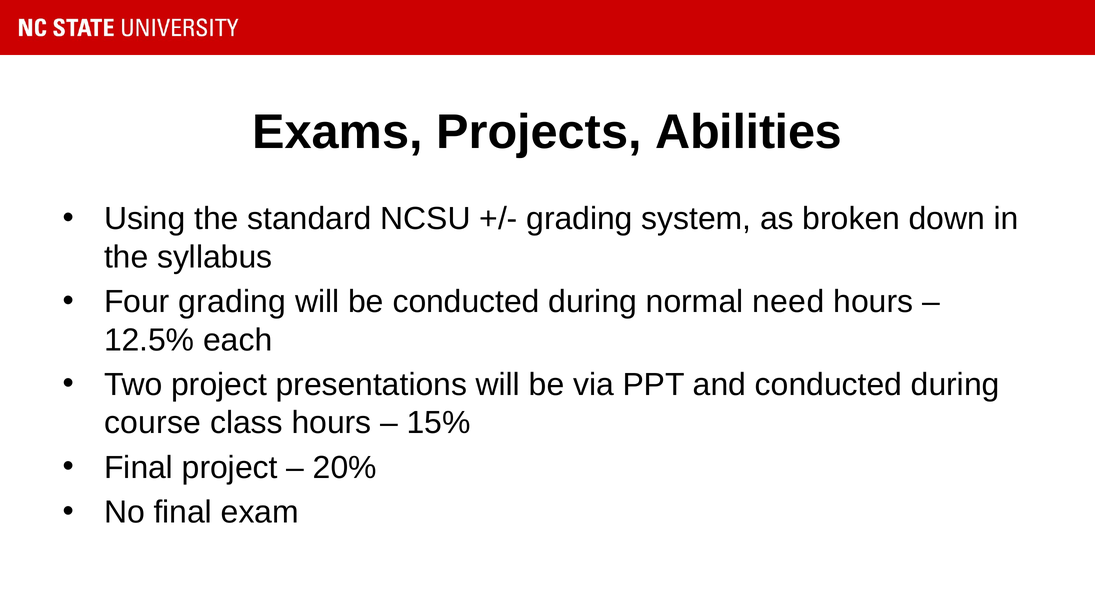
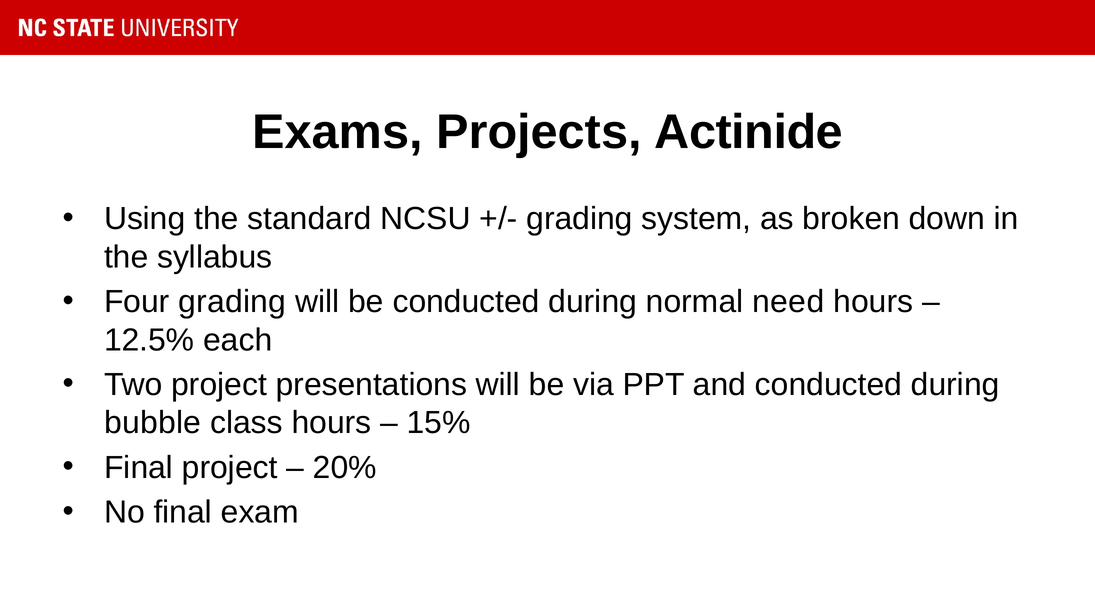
Abilities: Abilities -> Actinide
course: course -> bubble
